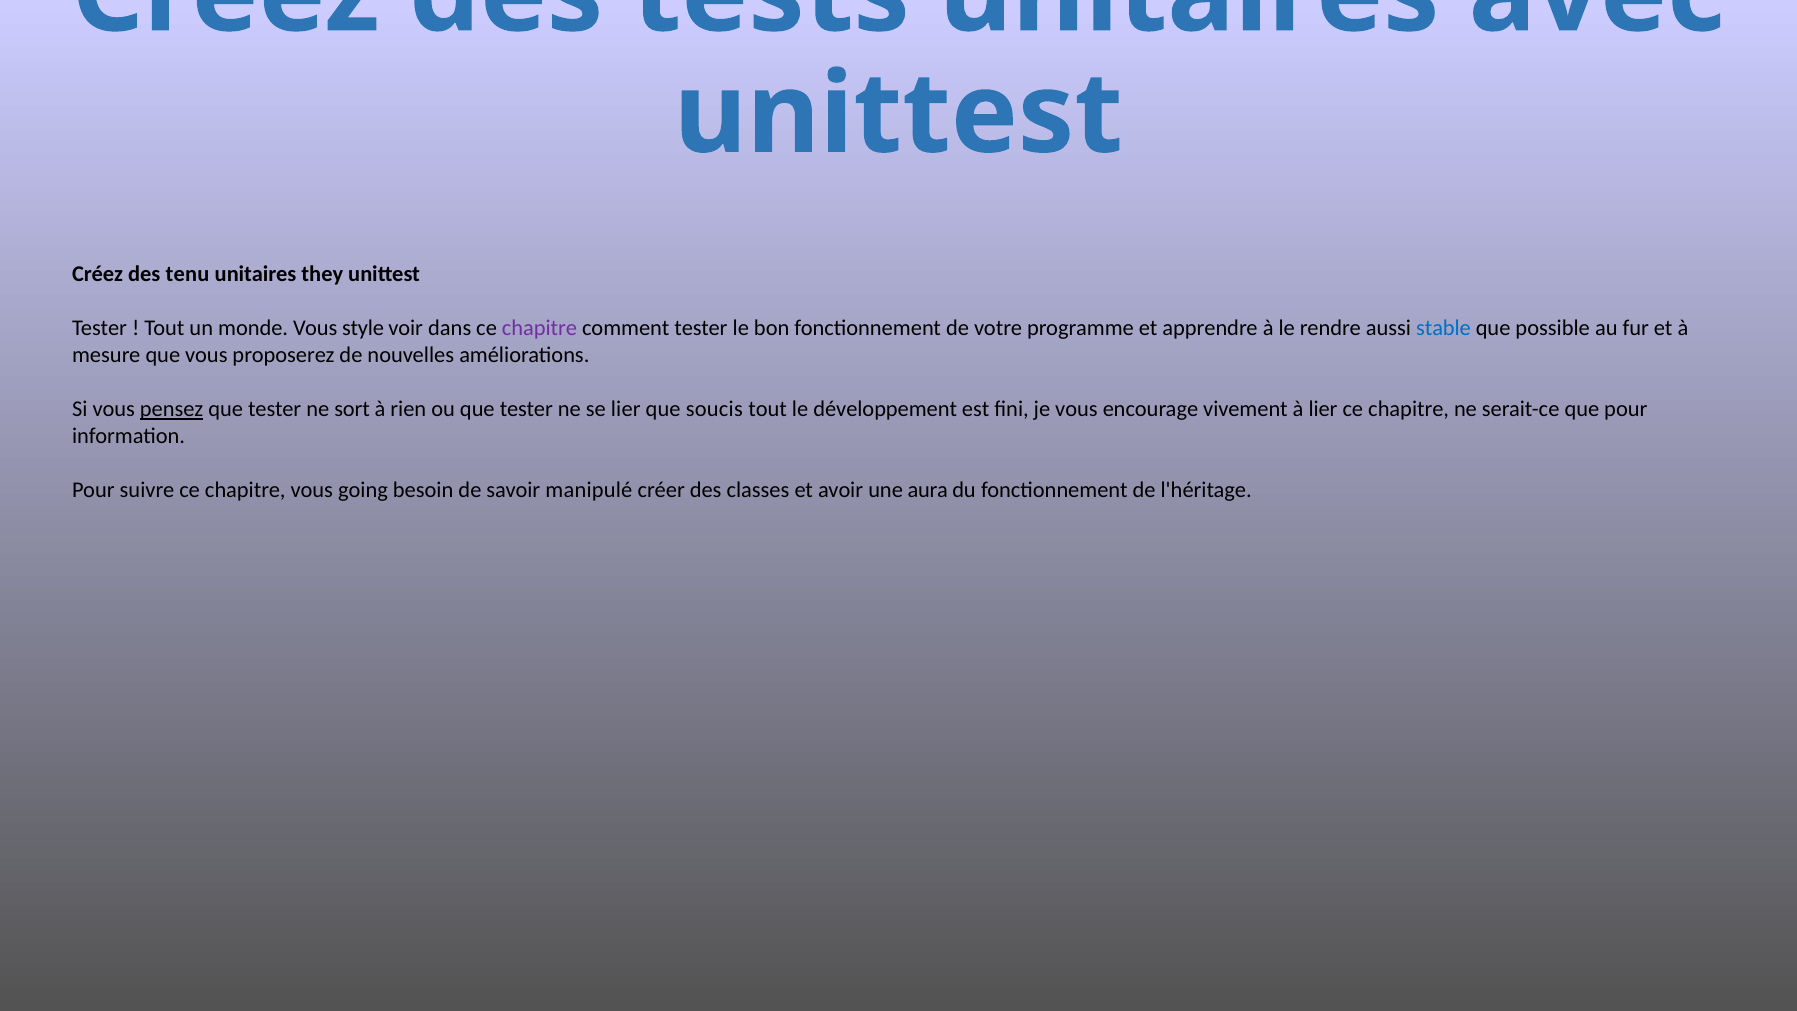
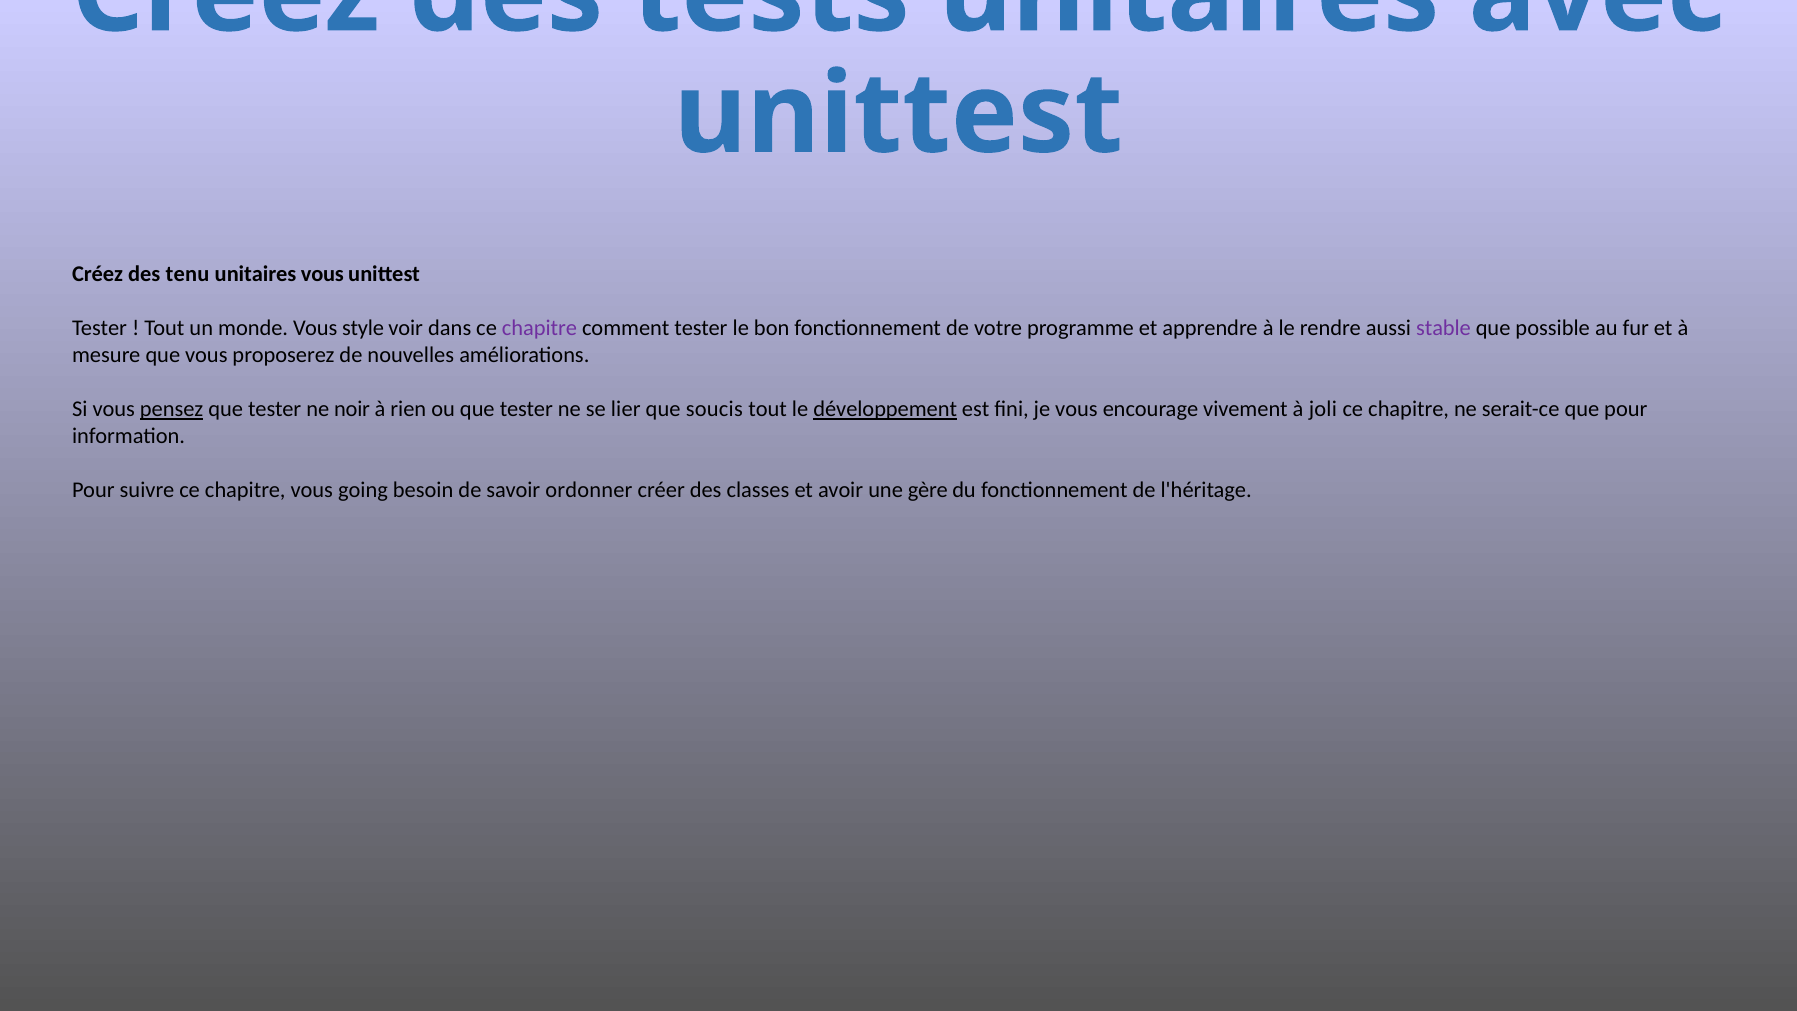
unitaires they: they -> vous
stable colour: blue -> purple
sort: sort -> noir
développement underline: none -> present
à lier: lier -> joli
manipulé: manipulé -> ordonner
aura: aura -> gère
